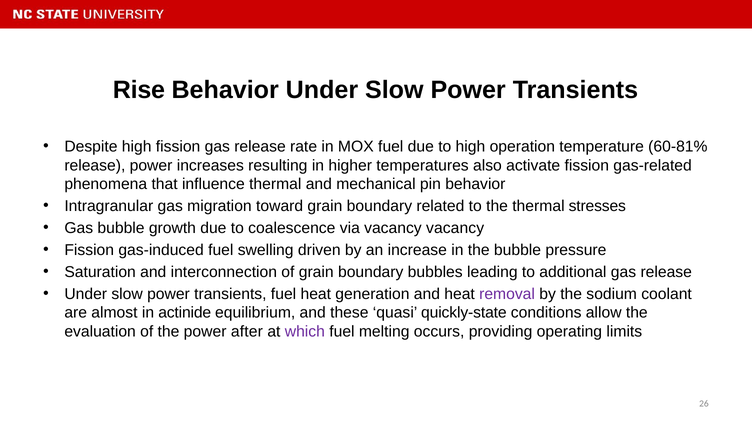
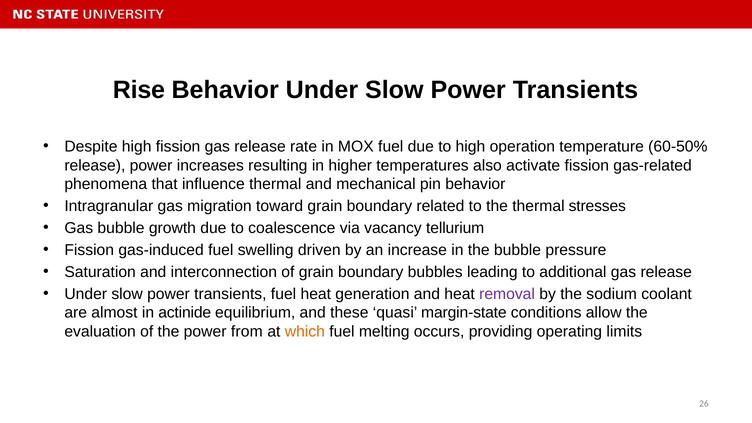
60-81%: 60-81% -> 60-50%
vacancy vacancy: vacancy -> tellurium
quickly-state: quickly-state -> margin-state
after: after -> from
which colour: purple -> orange
